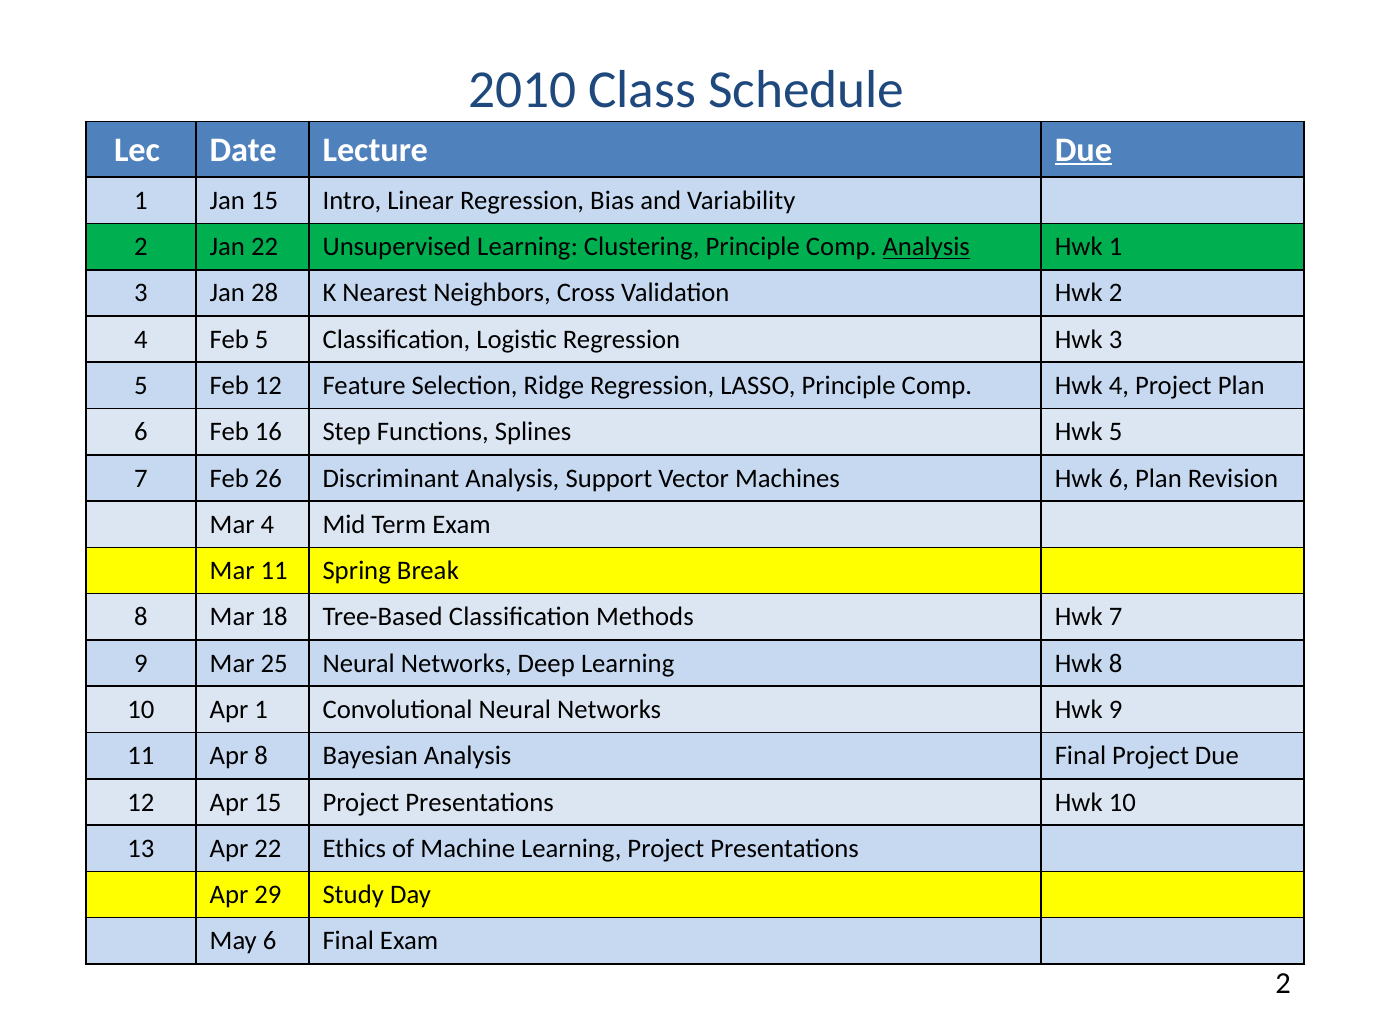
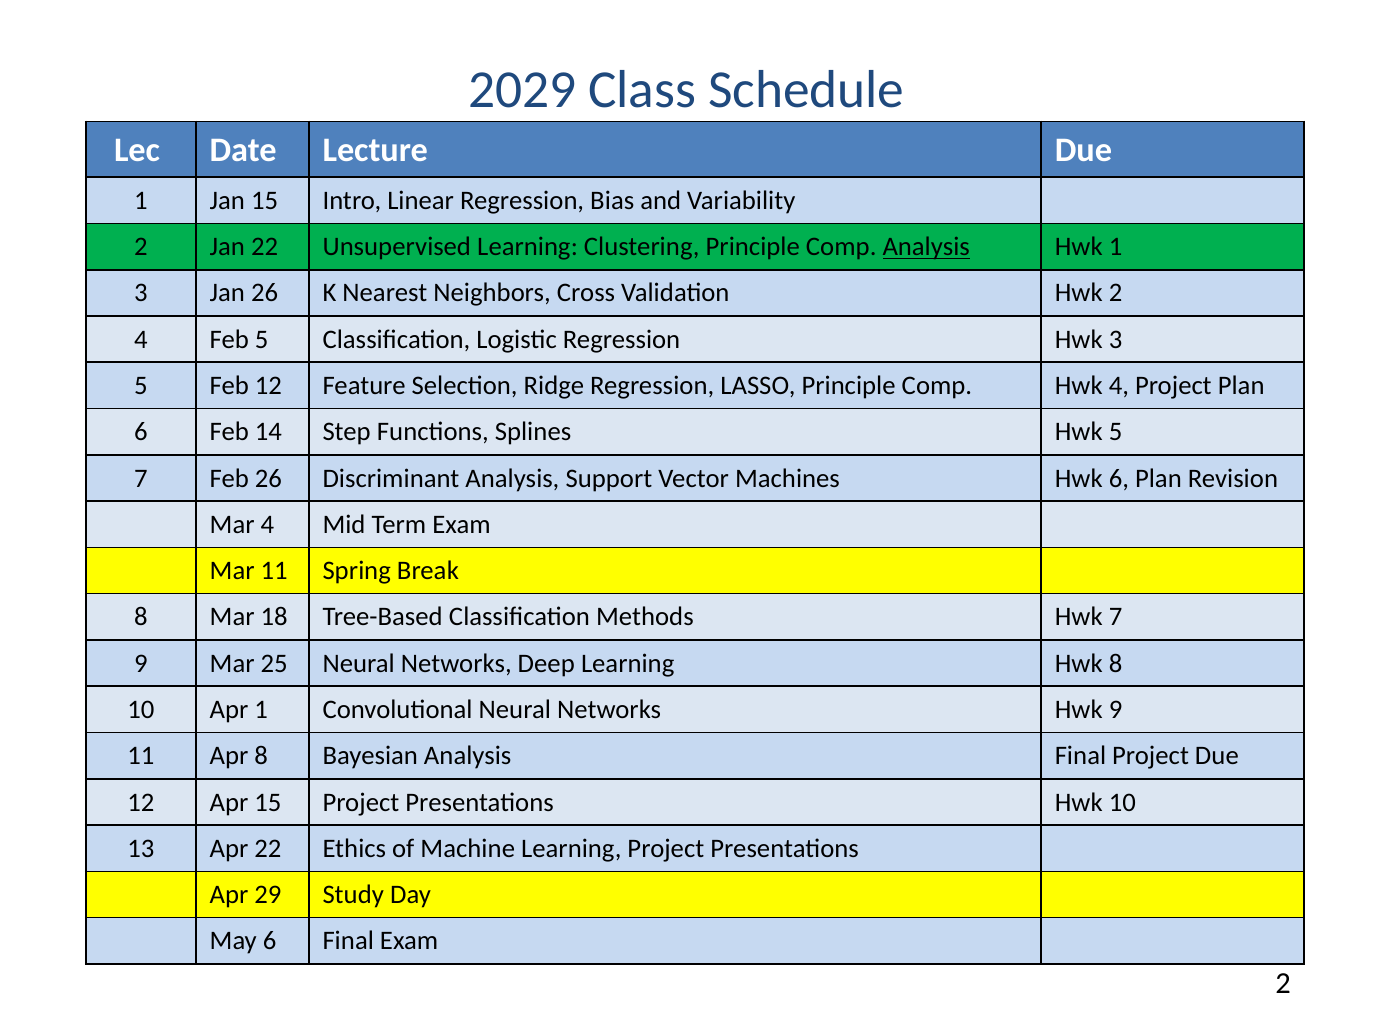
2010: 2010 -> 2029
Due at (1083, 150) underline: present -> none
Jan 28: 28 -> 26
16: 16 -> 14
